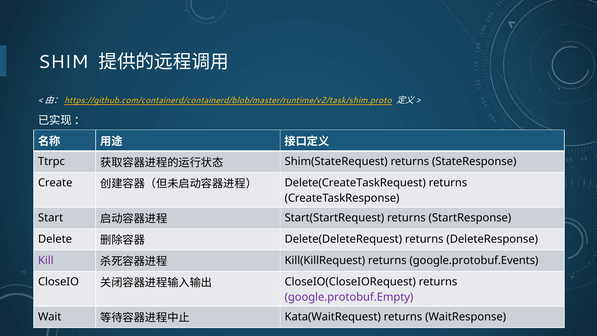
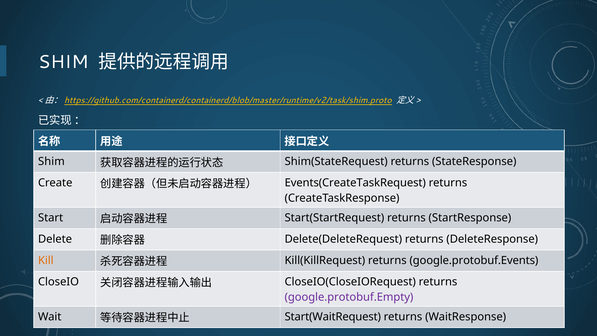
Ttrpc at (51, 161): Ttrpc -> Shim
Delete(CreateTaskRequest: Delete(CreateTaskRequest -> Events(CreateTaskRequest
Kill colour: purple -> orange
Kata(WaitRequest: Kata(WaitRequest -> Start(WaitRequest
